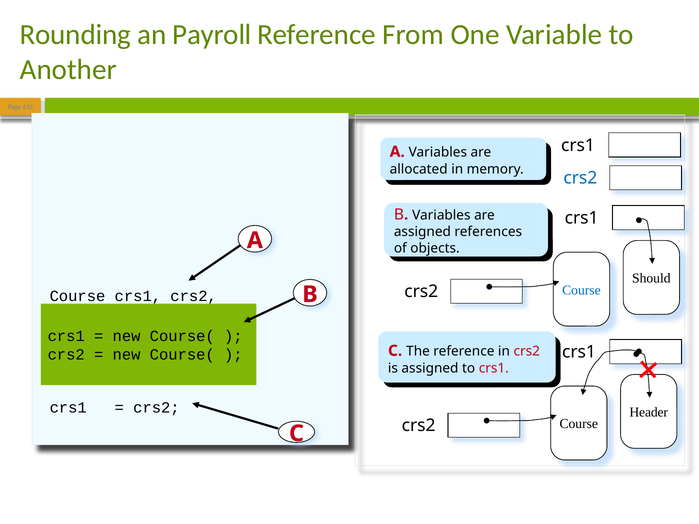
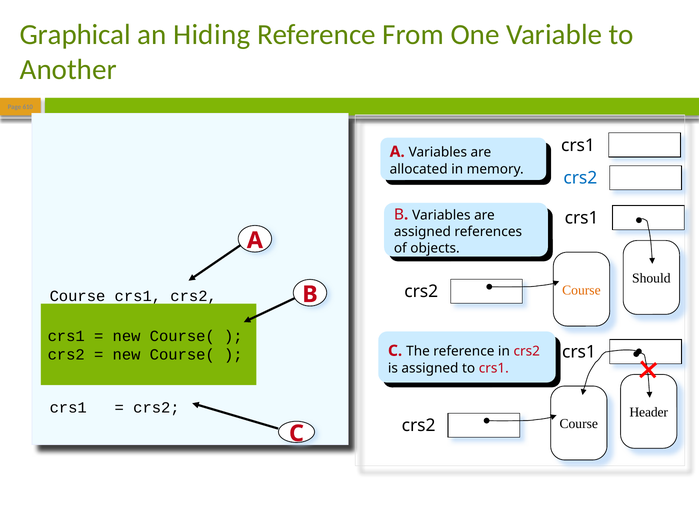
Rounding: Rounding -> Graphical
Payroll: Payroll -> Hiding
Course at (581, 290) colour: blue -> orange
